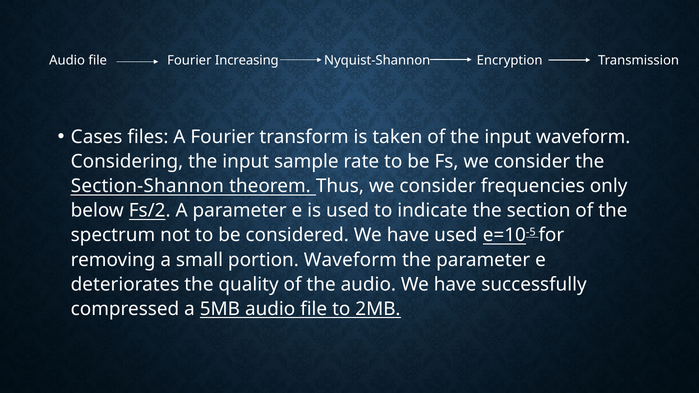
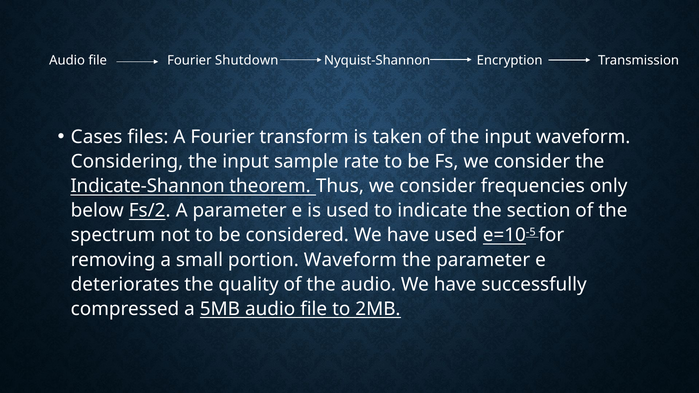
Increasing: Increasing -> Shutdown
Section-Shannon: Section-Shannon -> Indicate-Shannon
